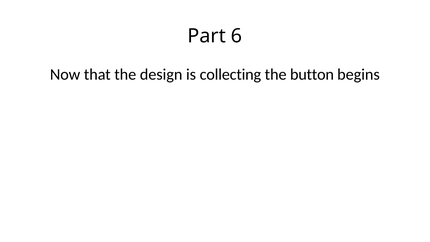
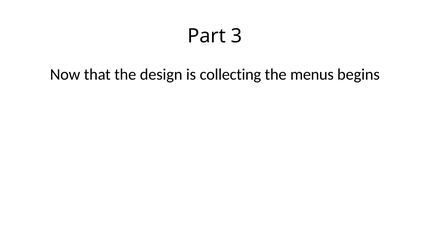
6: 6 -> 3
button: button -> menus
